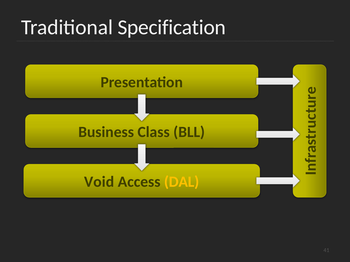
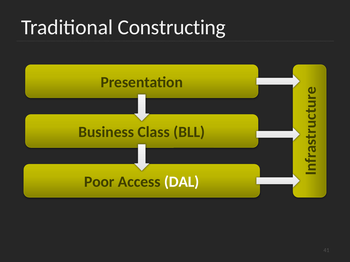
Specification: Specification -> Constructing
Void: Void -> Poor
DAL colour: yellow -> white
